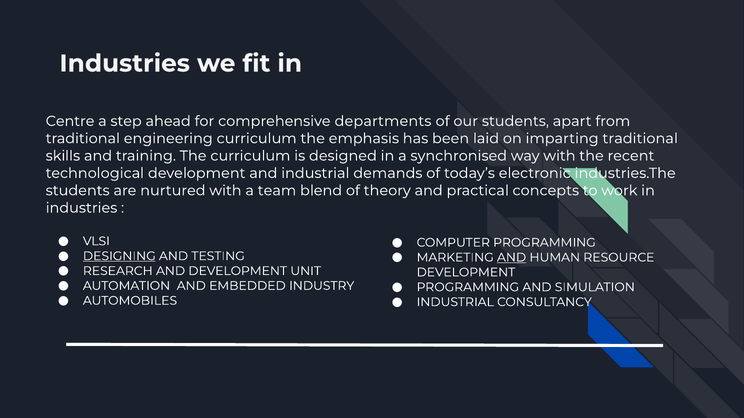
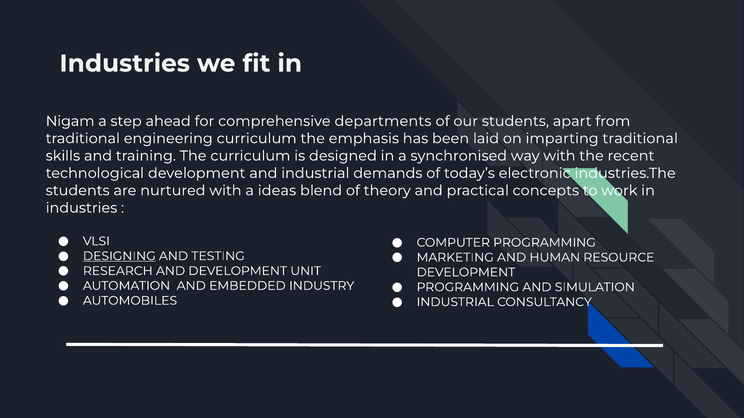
Centre: Centre -> Nigam
team: team -> ideas
AND at (512, 258) underline: present -> none
